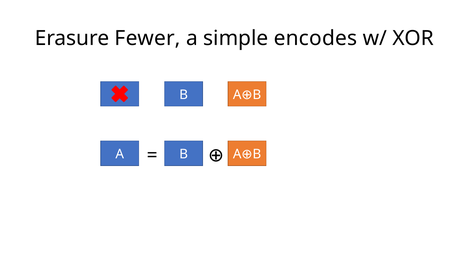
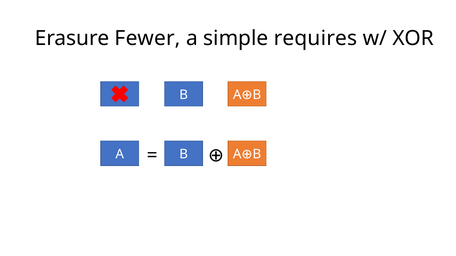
encodes: encodes -> requires
